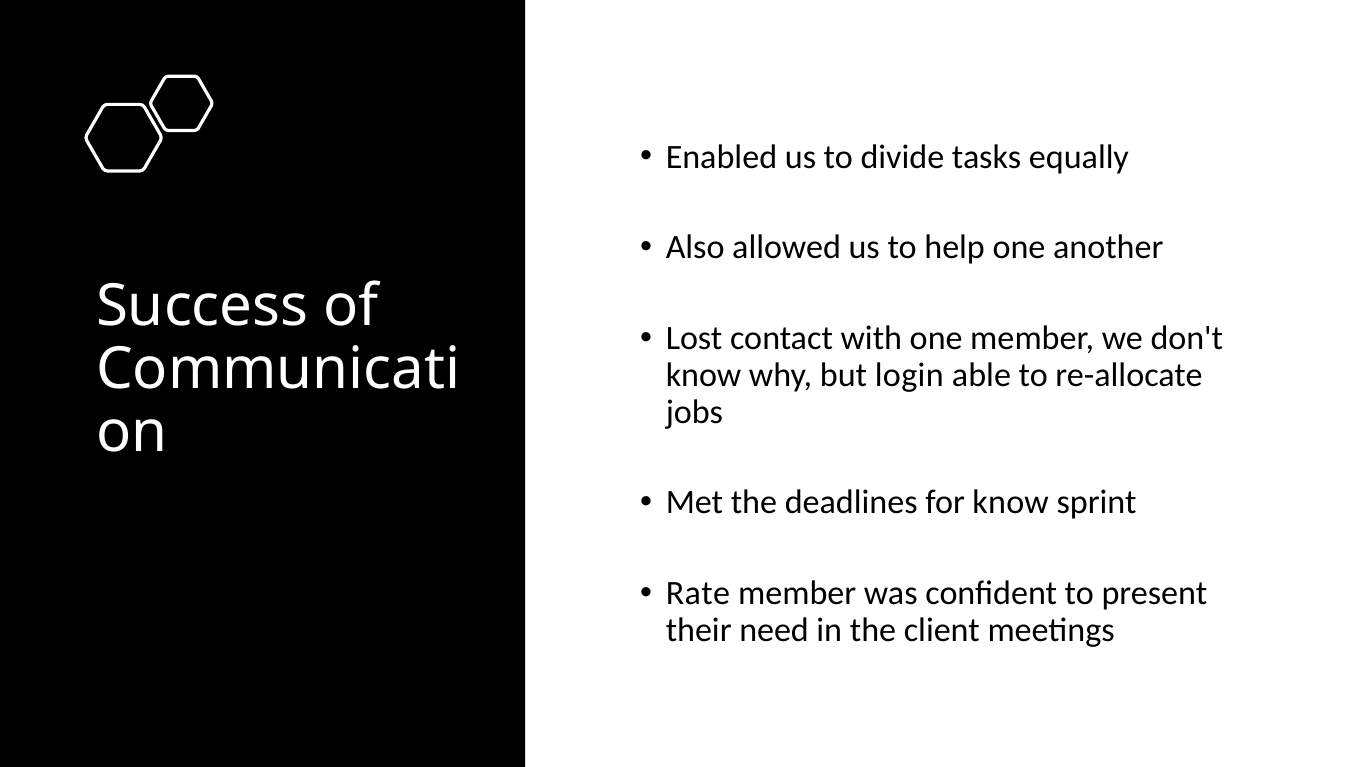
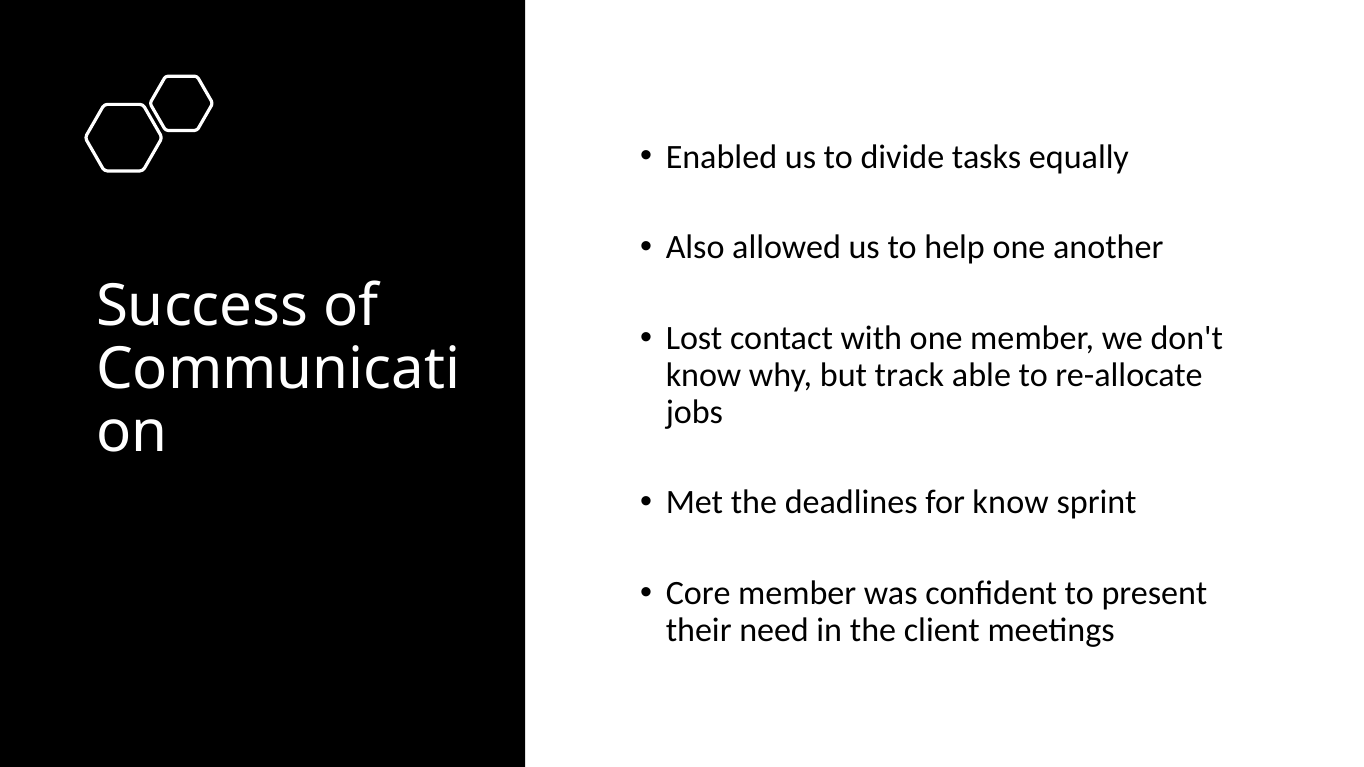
login: login -> track
Rate: Rate -> Core
